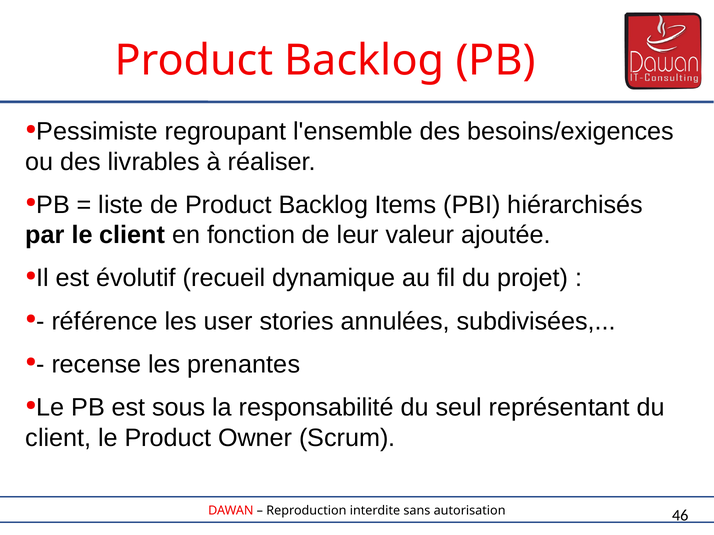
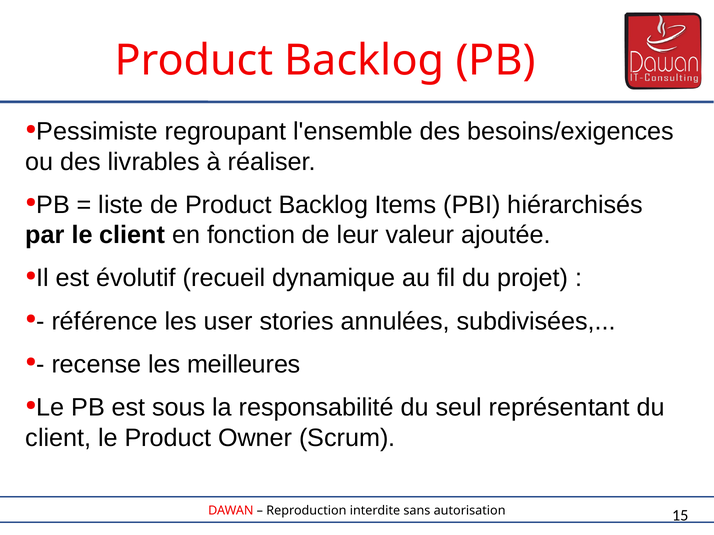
prenantes: prenantes -> meilleures
46: 46 -> 15
